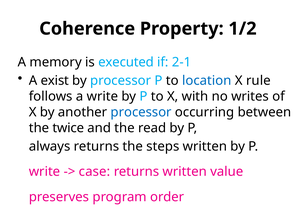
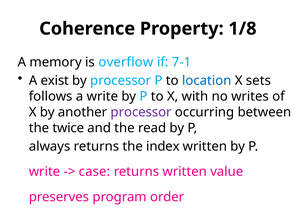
1/2: 1/2 -> 1/8
executed: executed -> overflow
2-1: 2-1 -> 7-1
rule: rule -> sets
processor at (141, 112) colour: blue -> purple
steps: steps -> index
